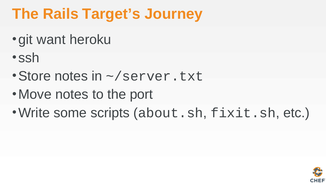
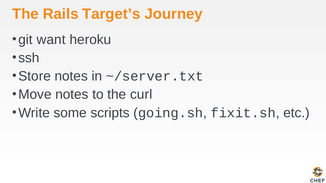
port: port -> curl
about.sh: about.sh -> going.sh
